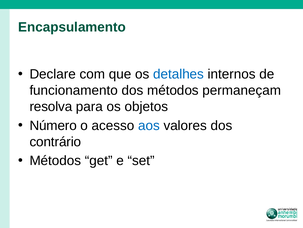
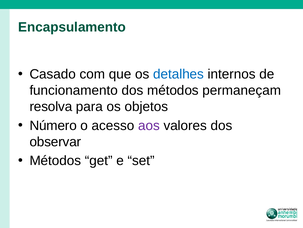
Declare: Declare -> Casado
aos colour: blue -> purple
contrário: contrário -> observar
